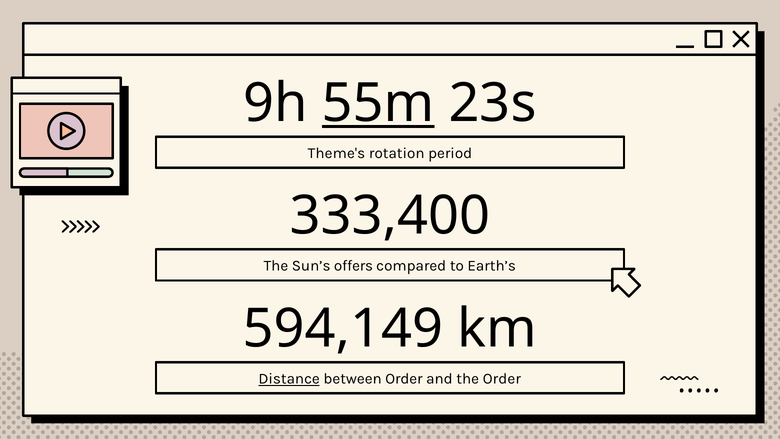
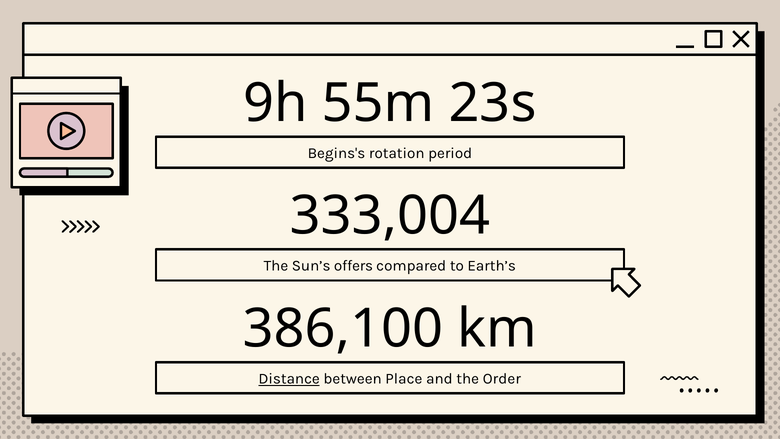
55m underline: present -> none
Theme's: Theme's -> Begins's
333,400: 333,400 -> 333,004
594,149: 594,149 -> 386,100
between Order: Order -> Place
